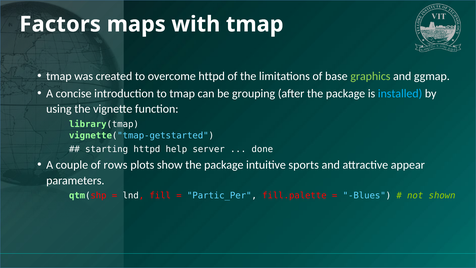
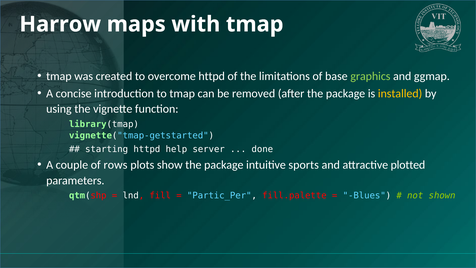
Factors: Factors -> Harrow
grouping: grouping -> removed
installed colour: light blue -> yellow
appear: appear -> plotted
